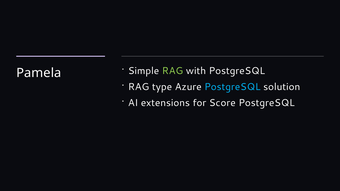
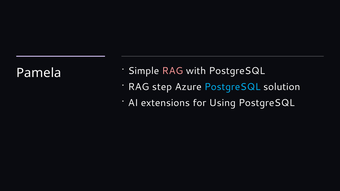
RAG at (173, 71) colour: light green -> pink
type: type -> step
Score: Score -> Using
